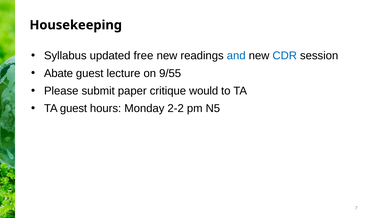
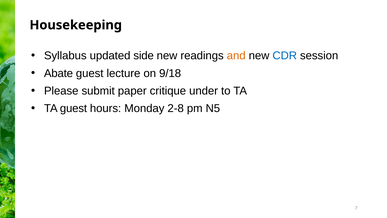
free: free -> side
and colour: blue -> orange
9/55: 9/55 -> 9/18
would: would -> under
2-2: 2-2 -> 2-8
